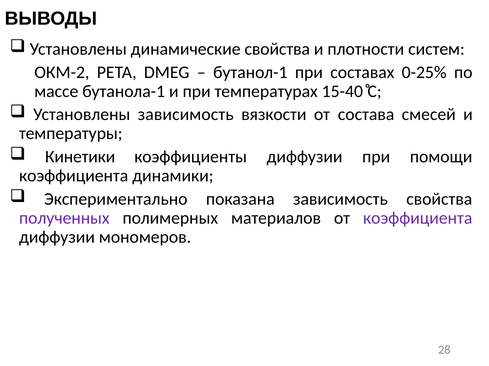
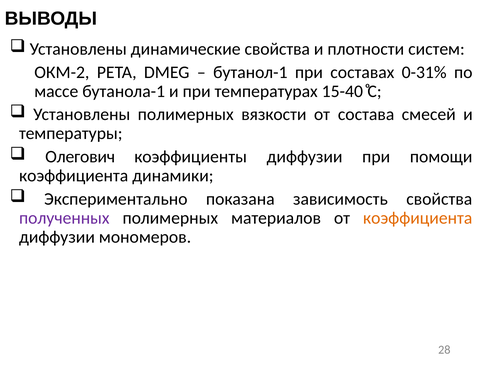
0-25%: 0-25% -> 0-31%
Установлены зависимость: зависимость -> полимерных
Кинетики: Кинетики -> Олегович
коэффициента at (418, 218) colour: purple -> orange
